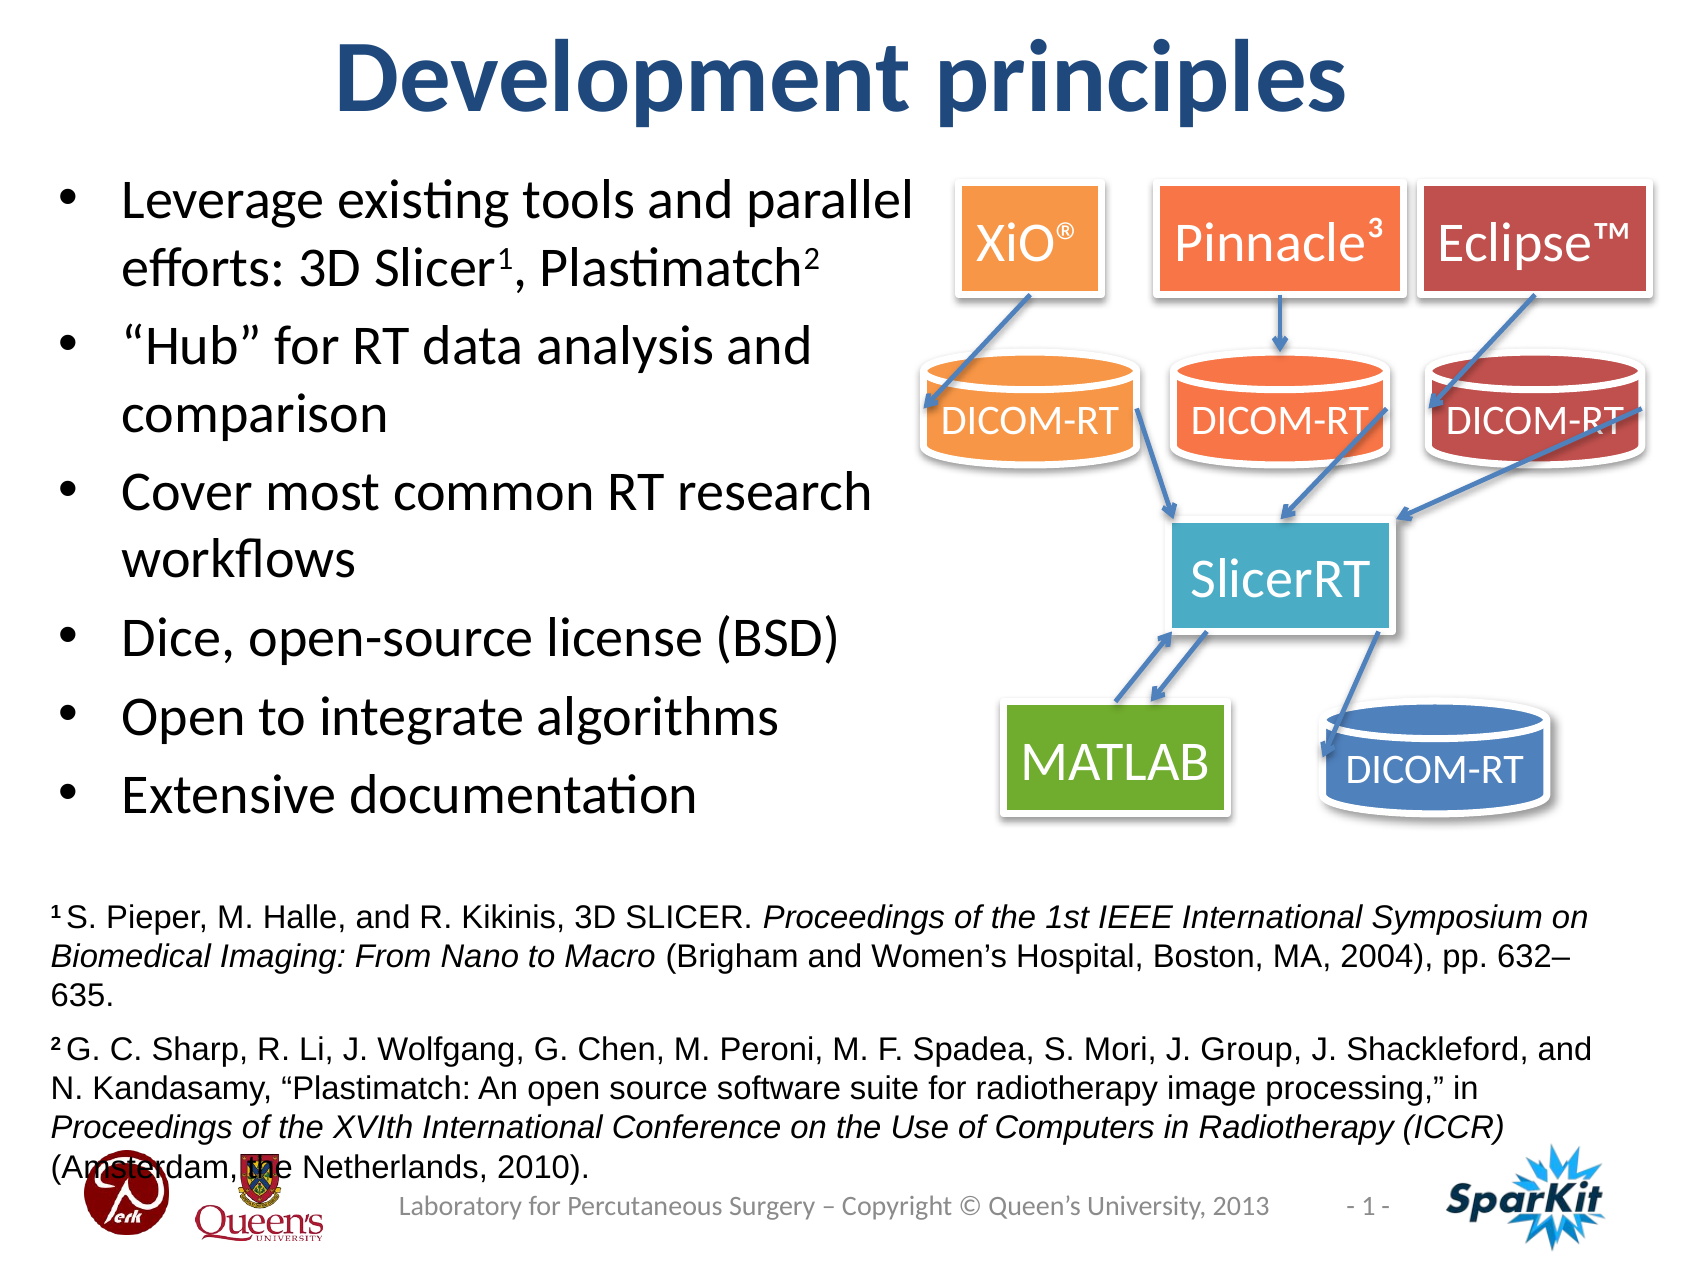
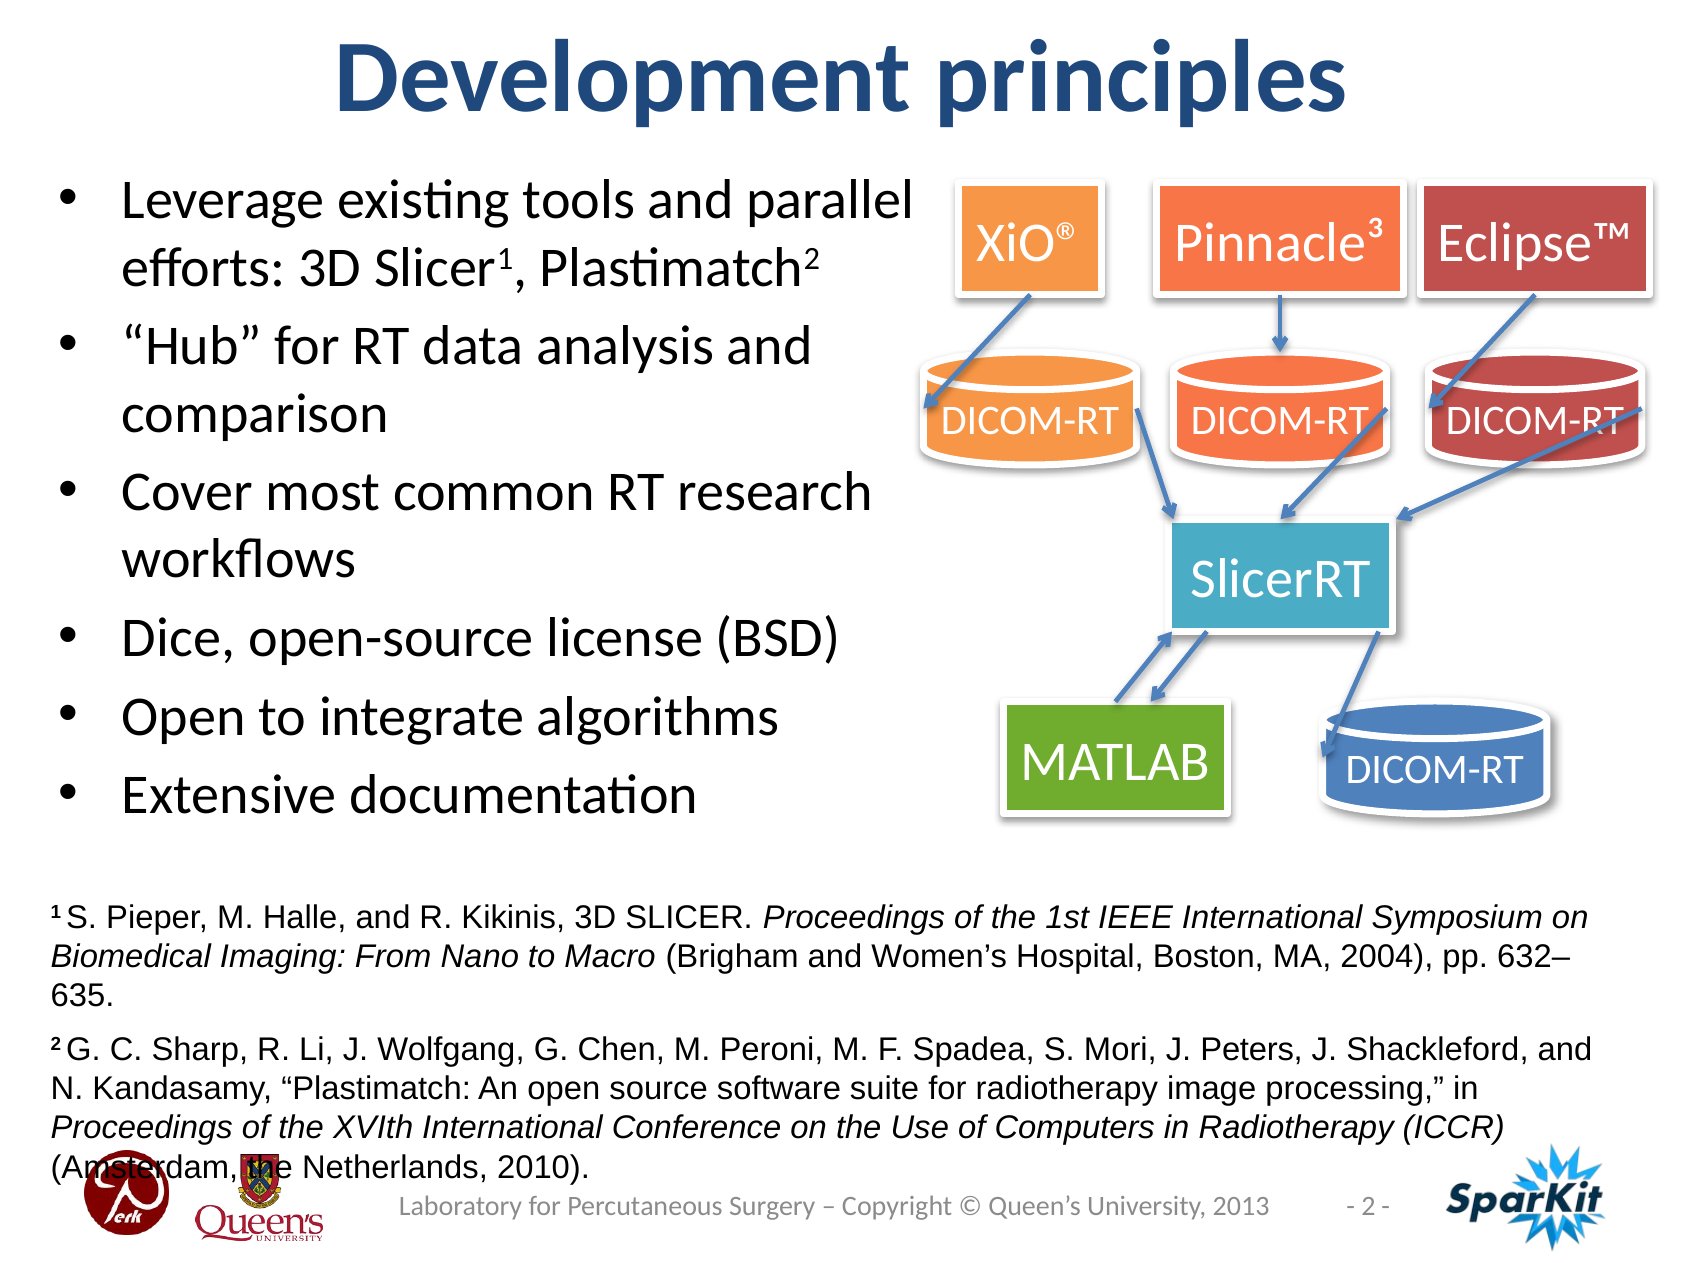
Group: Group -> Peters
1 at (1368, 1206): 1 -> 2
